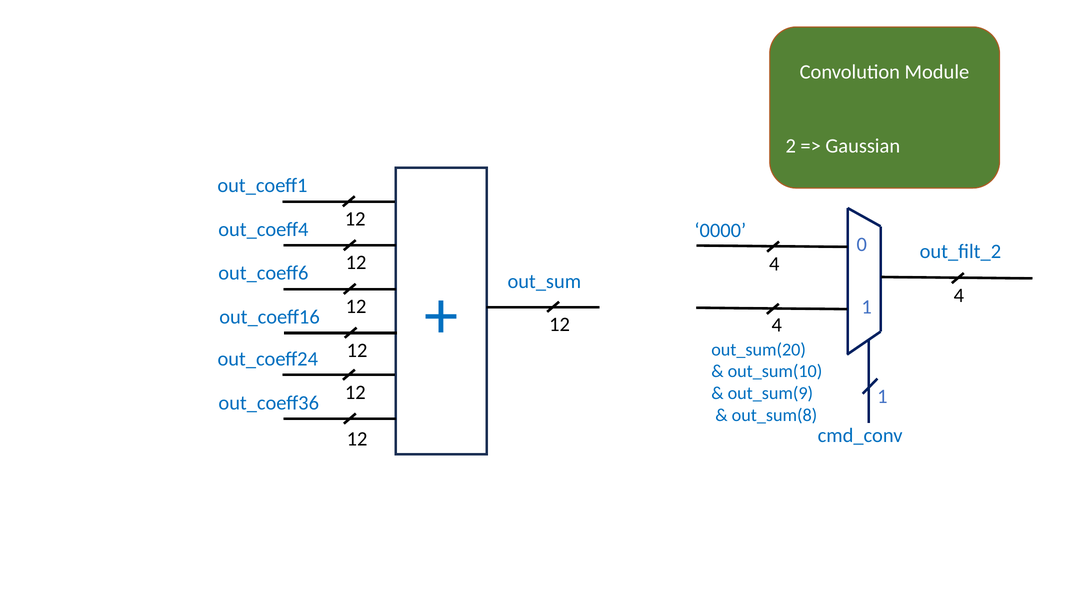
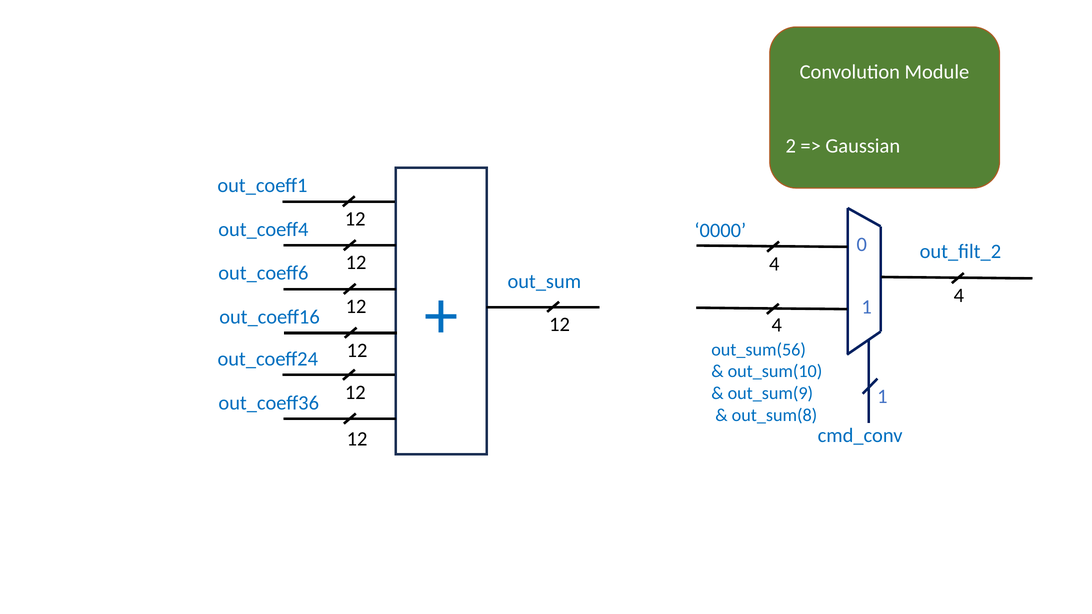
out_sum(20: out_sum(20 -> out_sum(56
